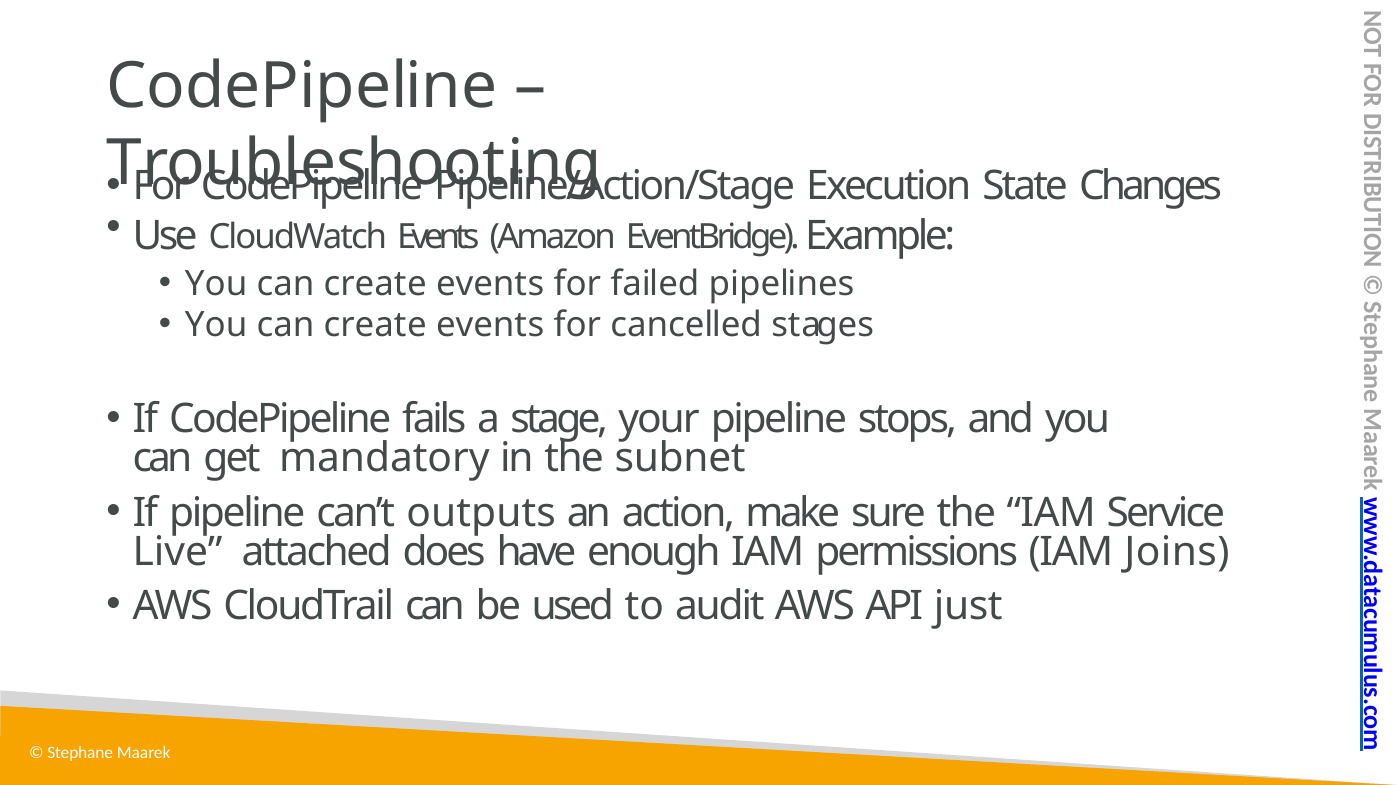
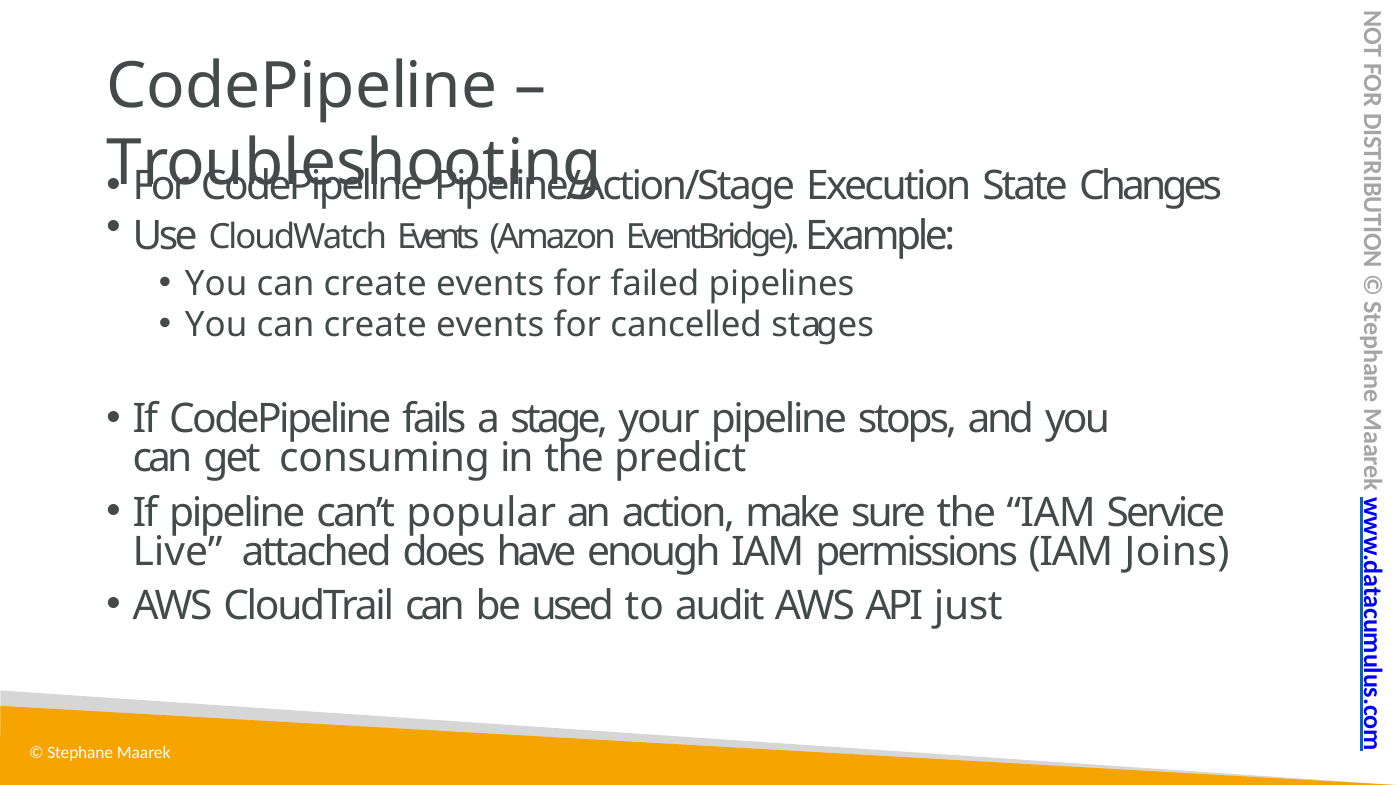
mandatory: mandatory -> consuming
subnet: subnet -> predict
outputs: outputs -> popular
